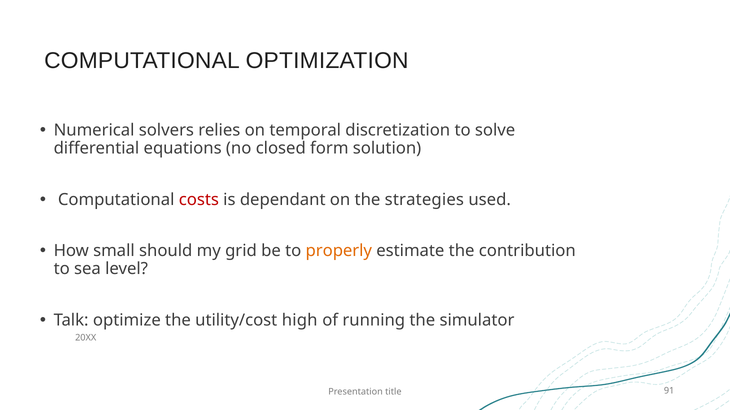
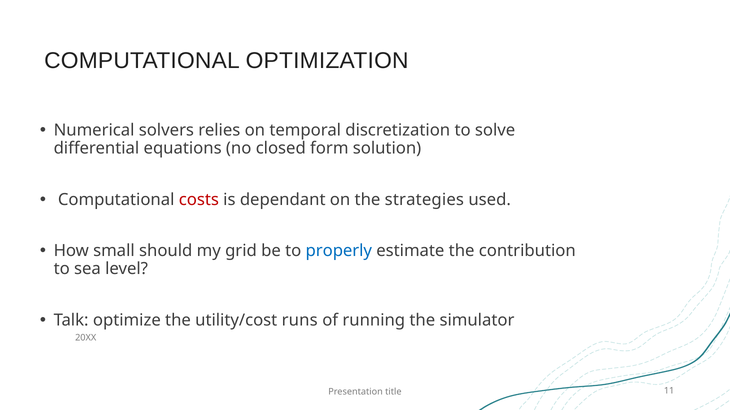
properly colour: orange -> blue
high: high -> runs
91: 91 -> 11
